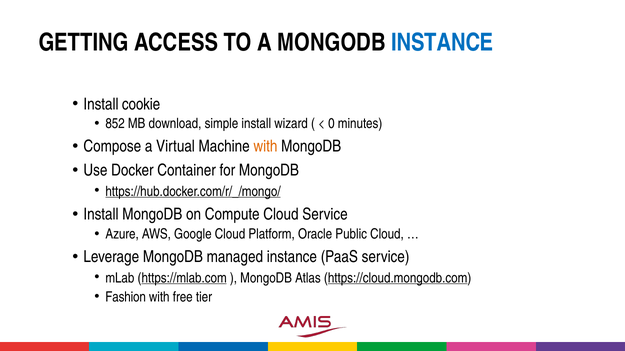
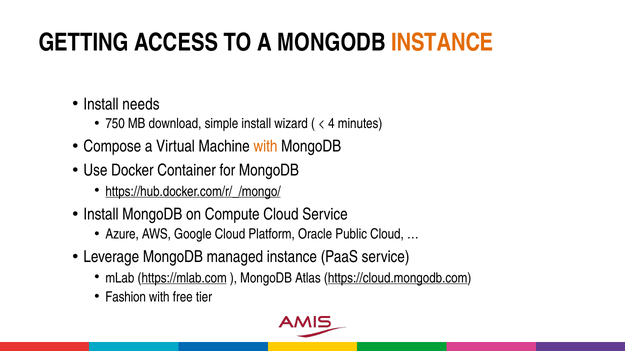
INSTANCE at (442, 43) colour: blue -> orange
cookie: cookie -> needs
852: 852 -> 750
0: 0 -> 4
